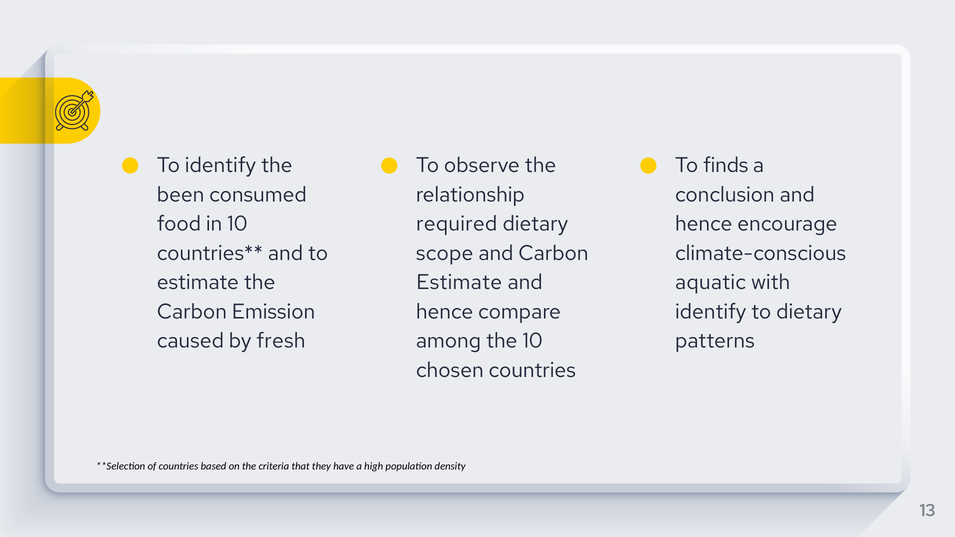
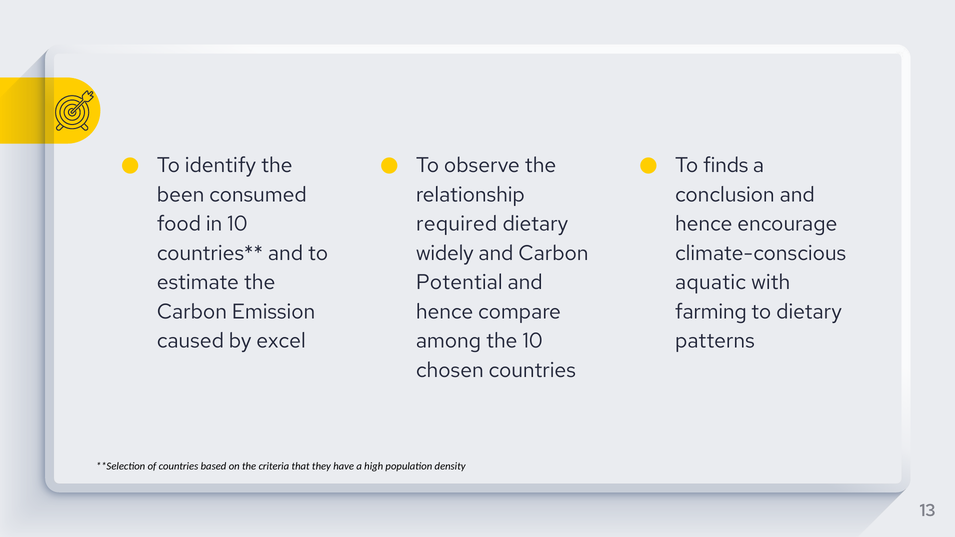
scope: scope -> widely
Estimate at (459, 283): Estimate -> Potential
identify at (711, 312): identify -> farming
fresh: fresh -> excel
